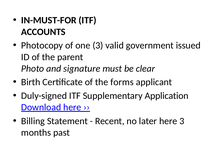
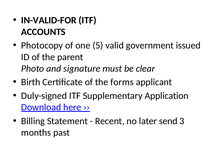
IN-MUST-FOR: IN-MUST-FOR -> IN-VALID-FOR
one 3: 3 -> 5
later here: here -> send
